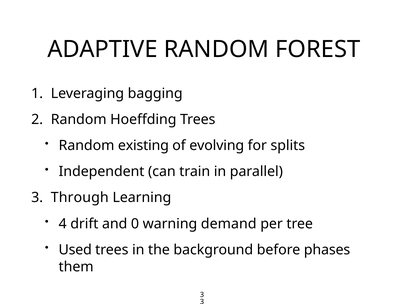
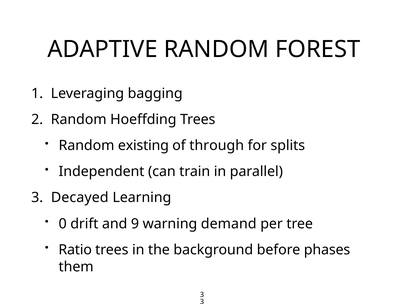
evolving: evolving -> through
Through: Through -> Decayed
4: 4 -> 0
0: 0 -> 9
Used: Used -> Ratio
